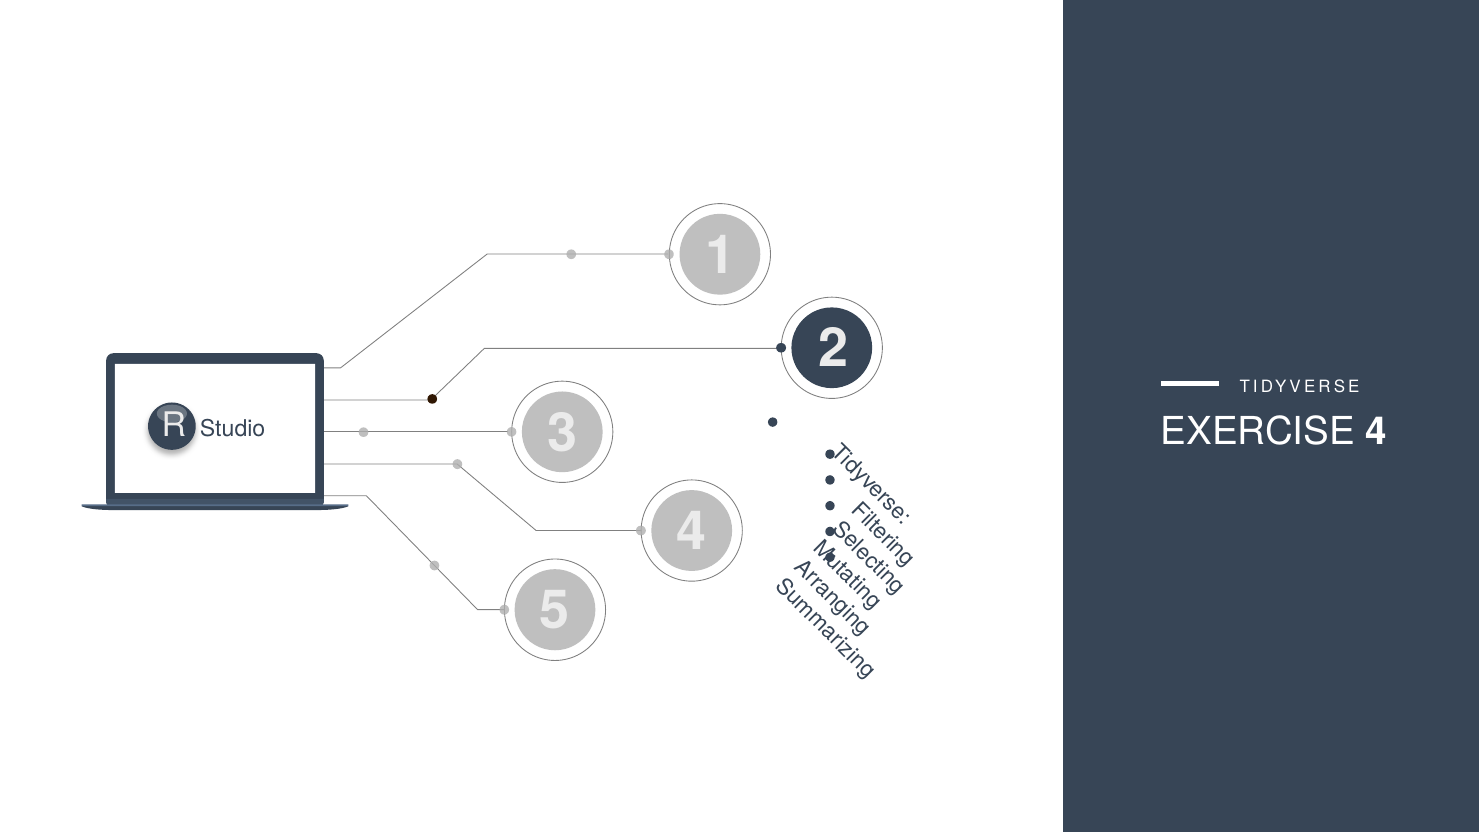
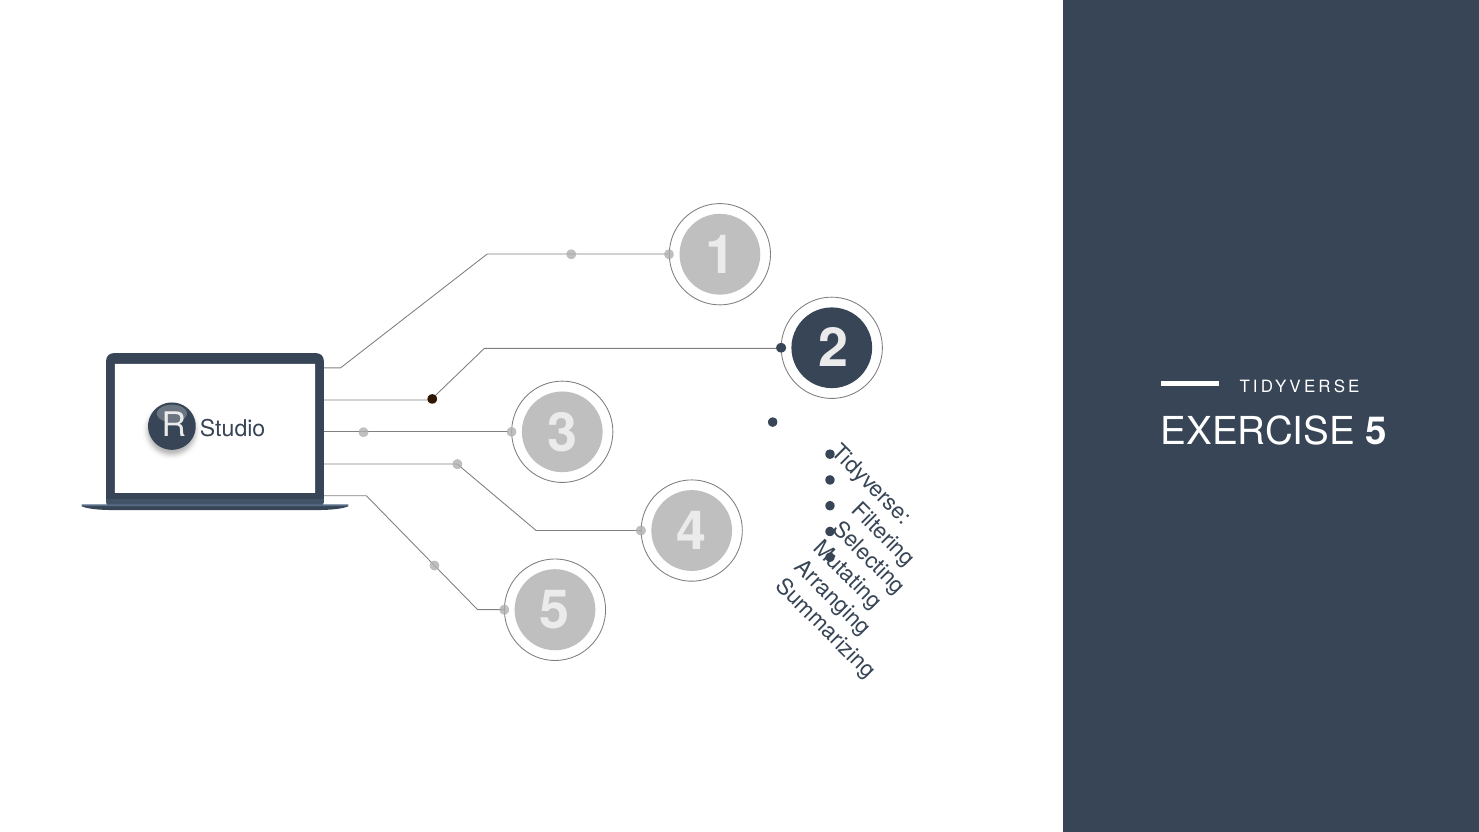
EXERCISE 4: 4 -> 5
